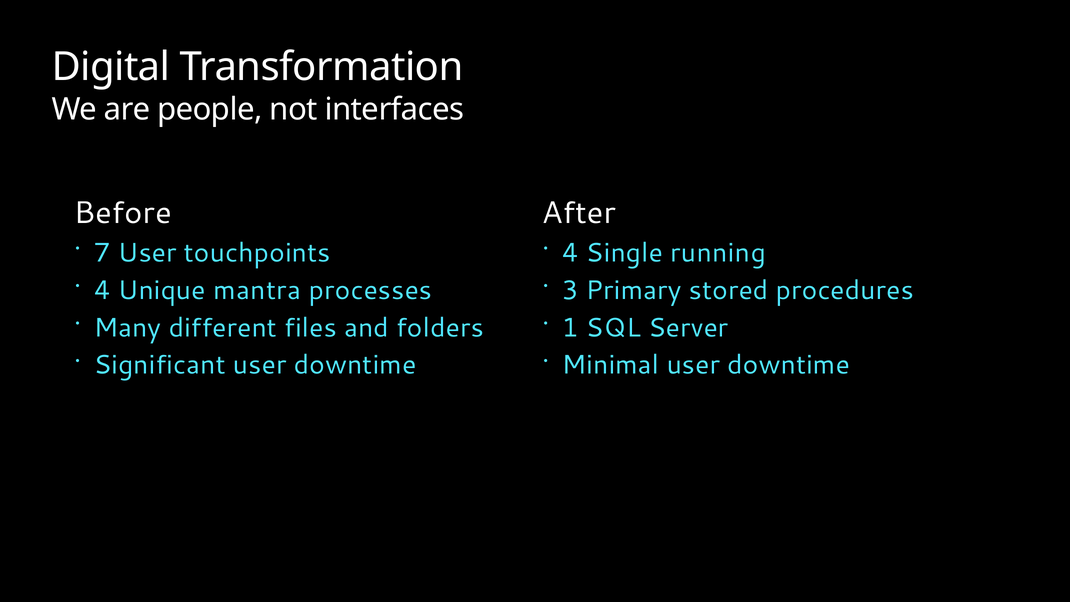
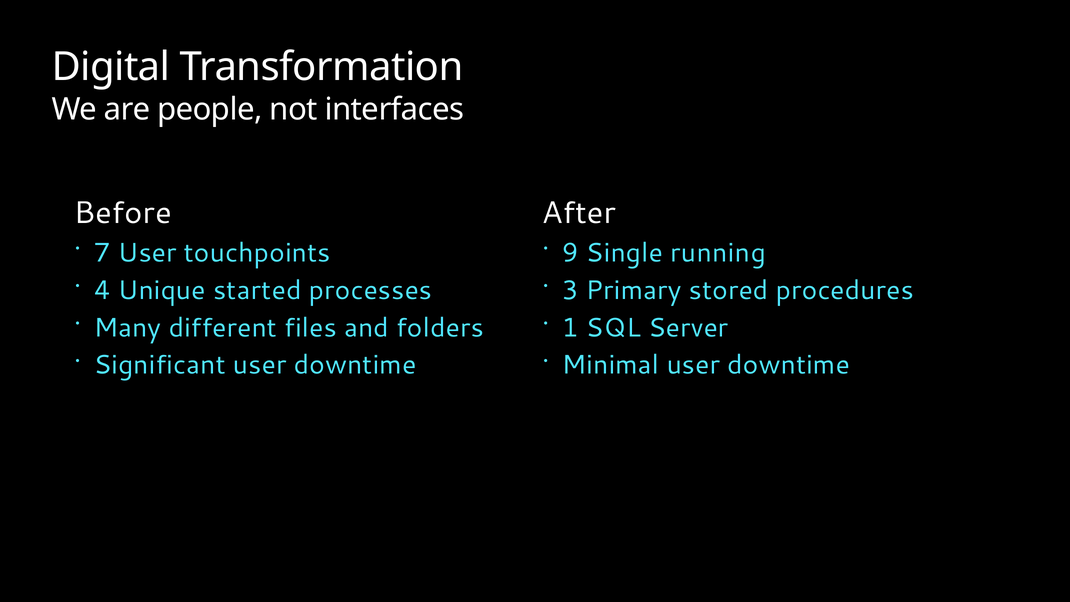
4 at (570, 253): 4 -> 9
mantra: mantra -> started
